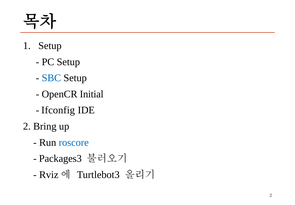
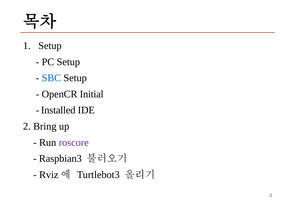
Ifconfig: Ifconfig -> Installed
roscore colour: blue -> purple
Packages3: Packages3 -> Raspbian3
